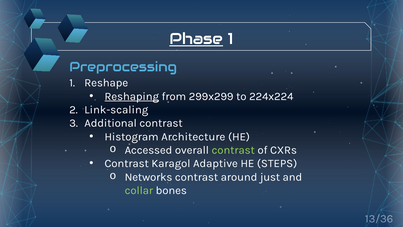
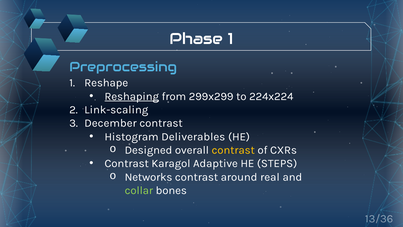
Phase underline: present -> none
Additional: Additional -> December
Architecture: Architecture -> Deliverables
Accessed: Accessed -> Designed
contrast at (233, 150) colour: light green -> yellow
just: just -> real
